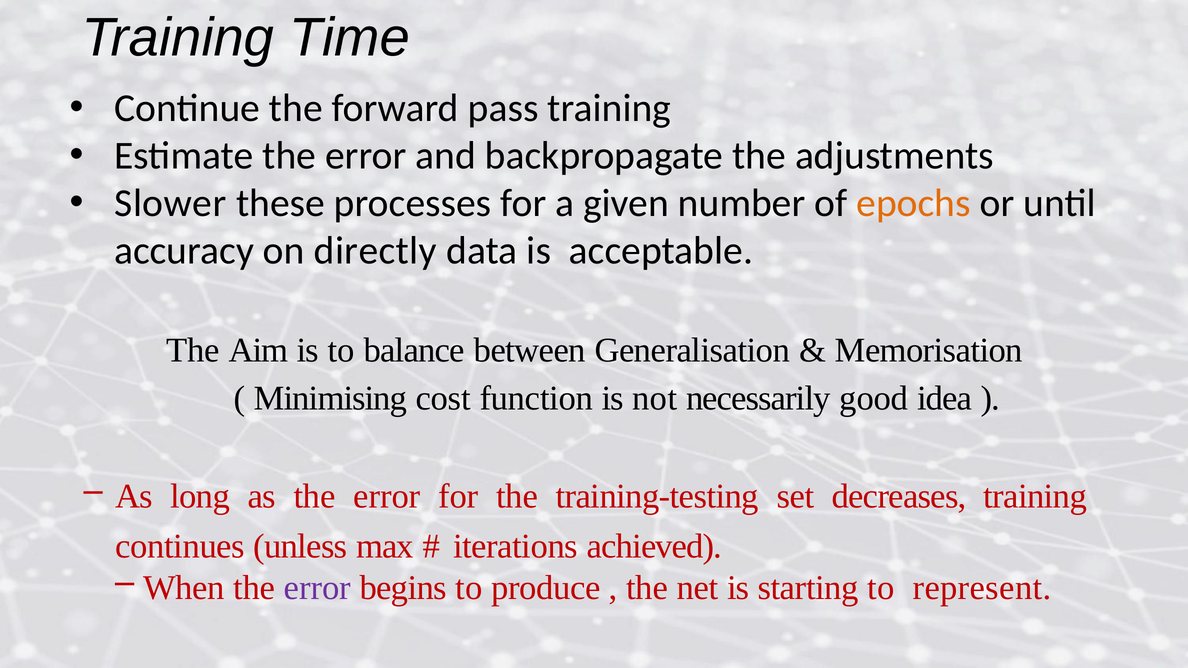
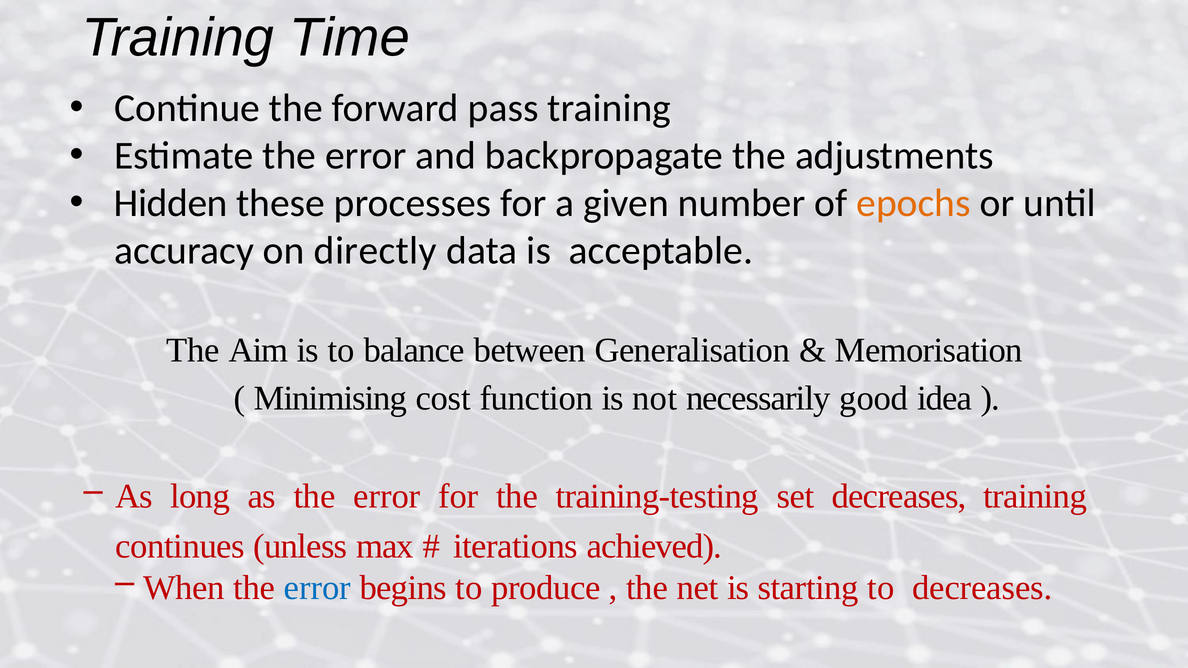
Slower: Slower -> Hidden
error at (317, 588) colour: purple -> blue
to represent: represent -> decreases
